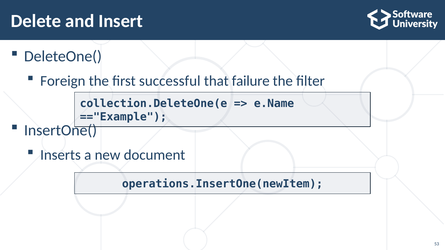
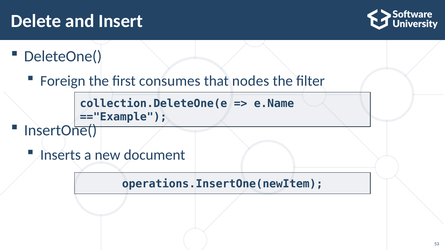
successful: successful -> consumes
failure: failure -> nodes
